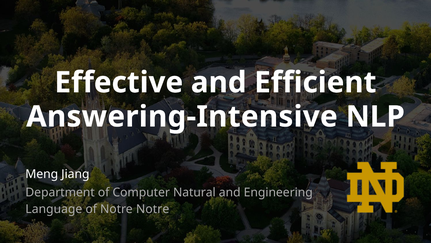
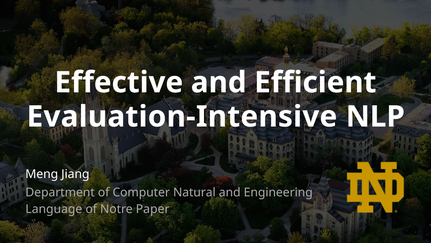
Answering-Intensive: Answering-Intensive -> Evaluation-Intensive
Notre Notre: Notre -> Paper
